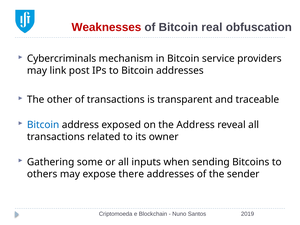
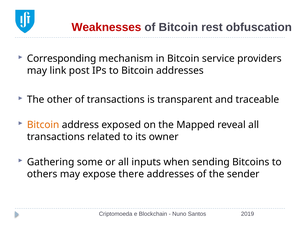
real: real -> rest
Cybercriminals: Cybercriminals -> Corresponding
Bitcoin at (43, 125) colour: blue -> orange
the Address: Address -> Mapped
